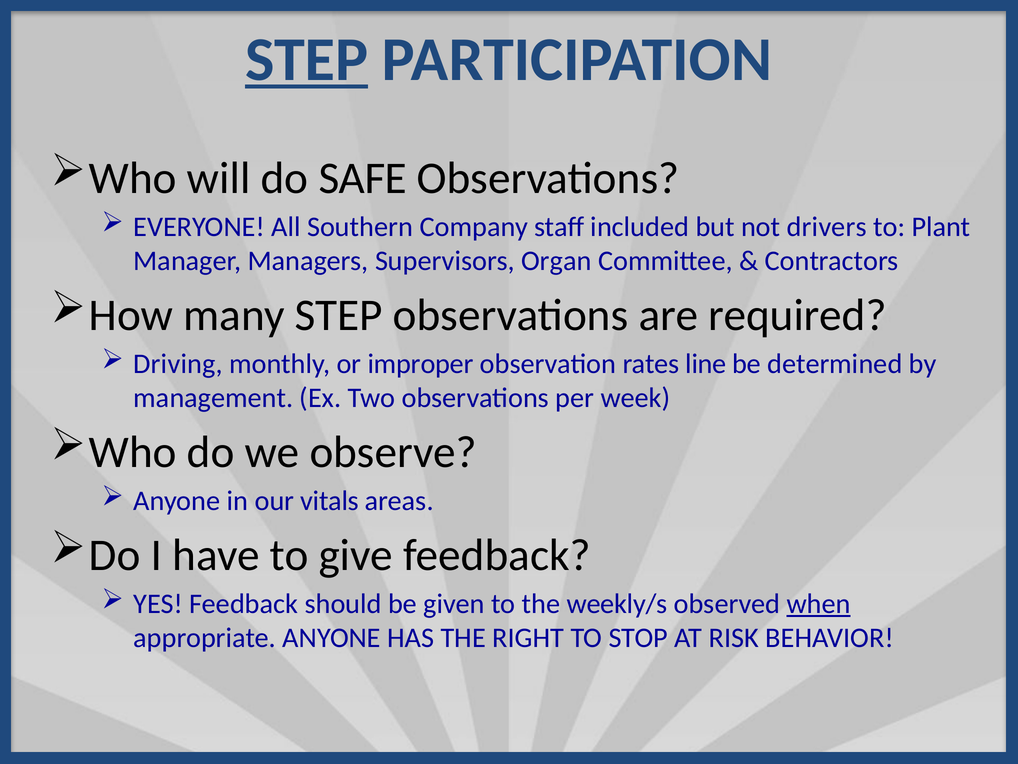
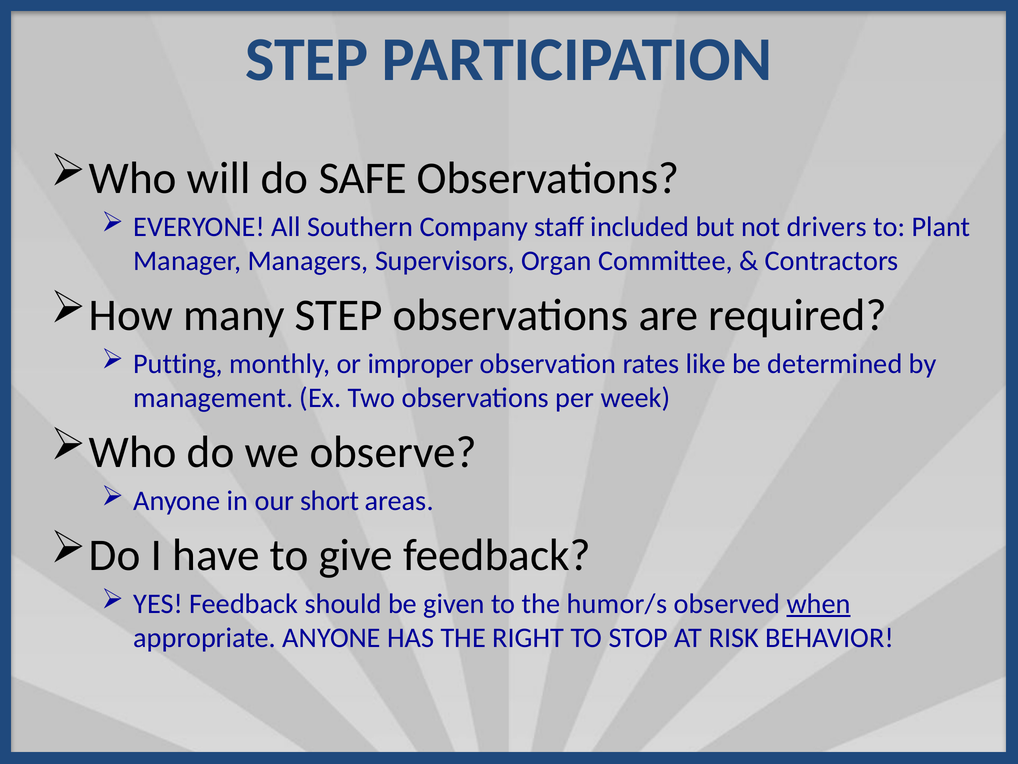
STEP at (307, 60) underline: present -> none
Driving: Driving -> Putting
line: line -> like
vitals: vitals -> short
weekly/s: weekly/s -> humor/s
